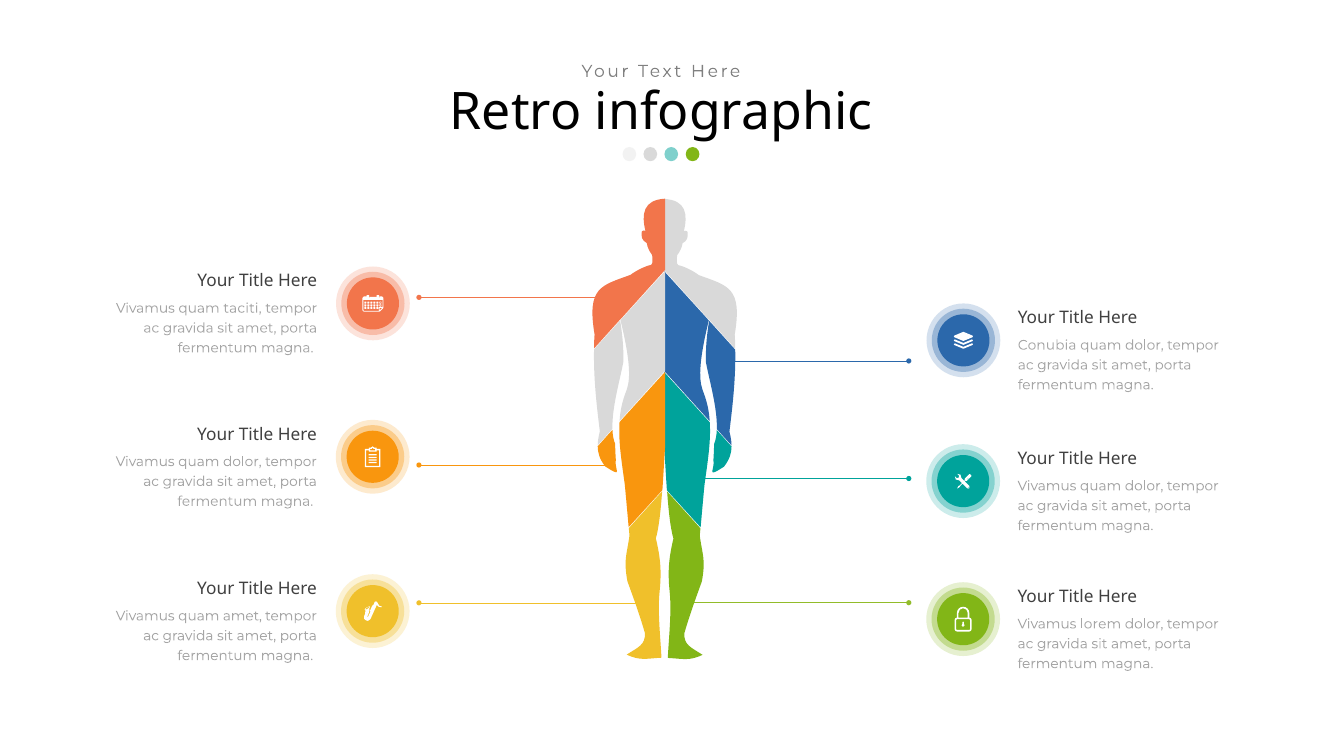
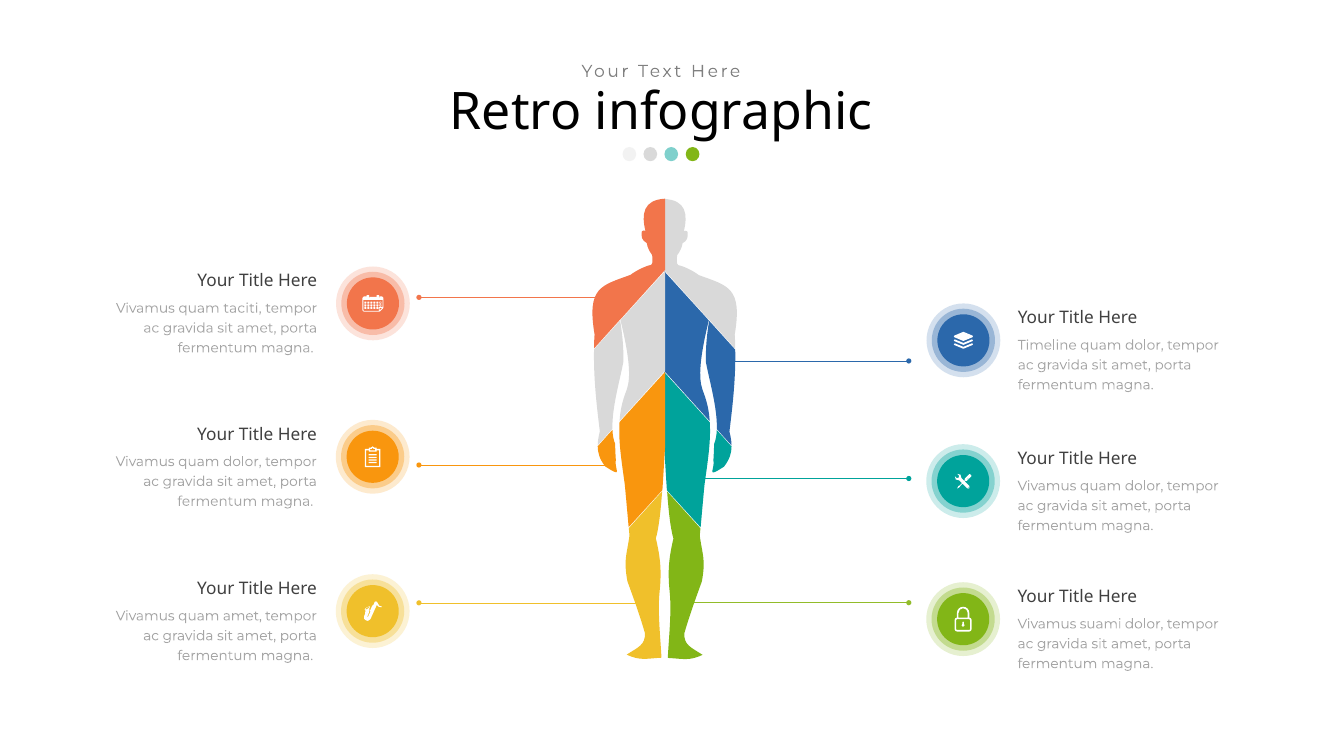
Conubia: Conubia -> Timeline
lorem: lorem -> suami
